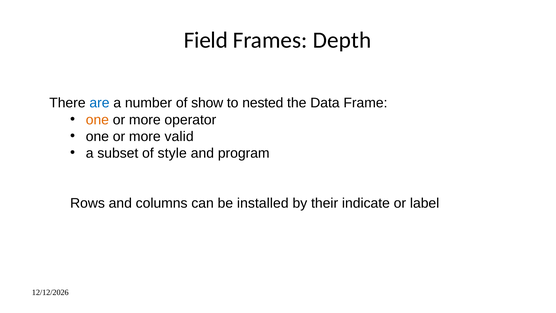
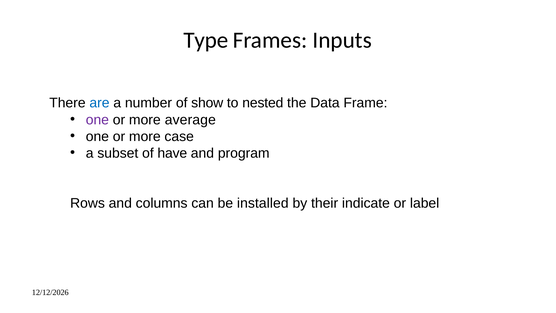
Field: Field -> Type
Depth: Depth -> Inputs
one at (97, 120) colour: orange -> purple
operator: operator -> average
valid: valid -> case
style: style -> have
